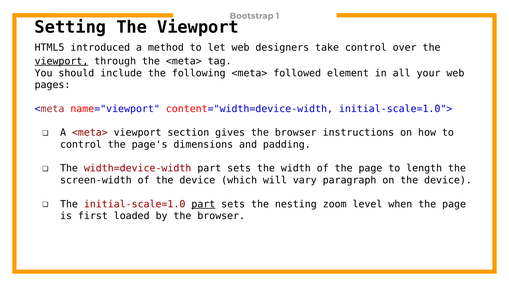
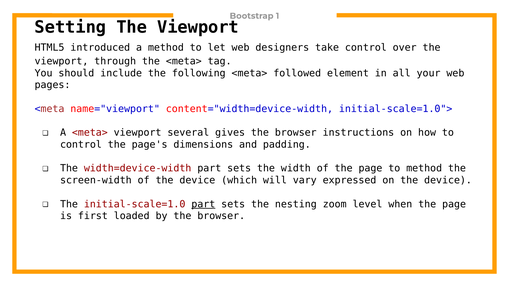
viewport at (61, 61) underline: present -> none
section: section -> several
to length: length -> method
paragraph: paragraph -> expressed
